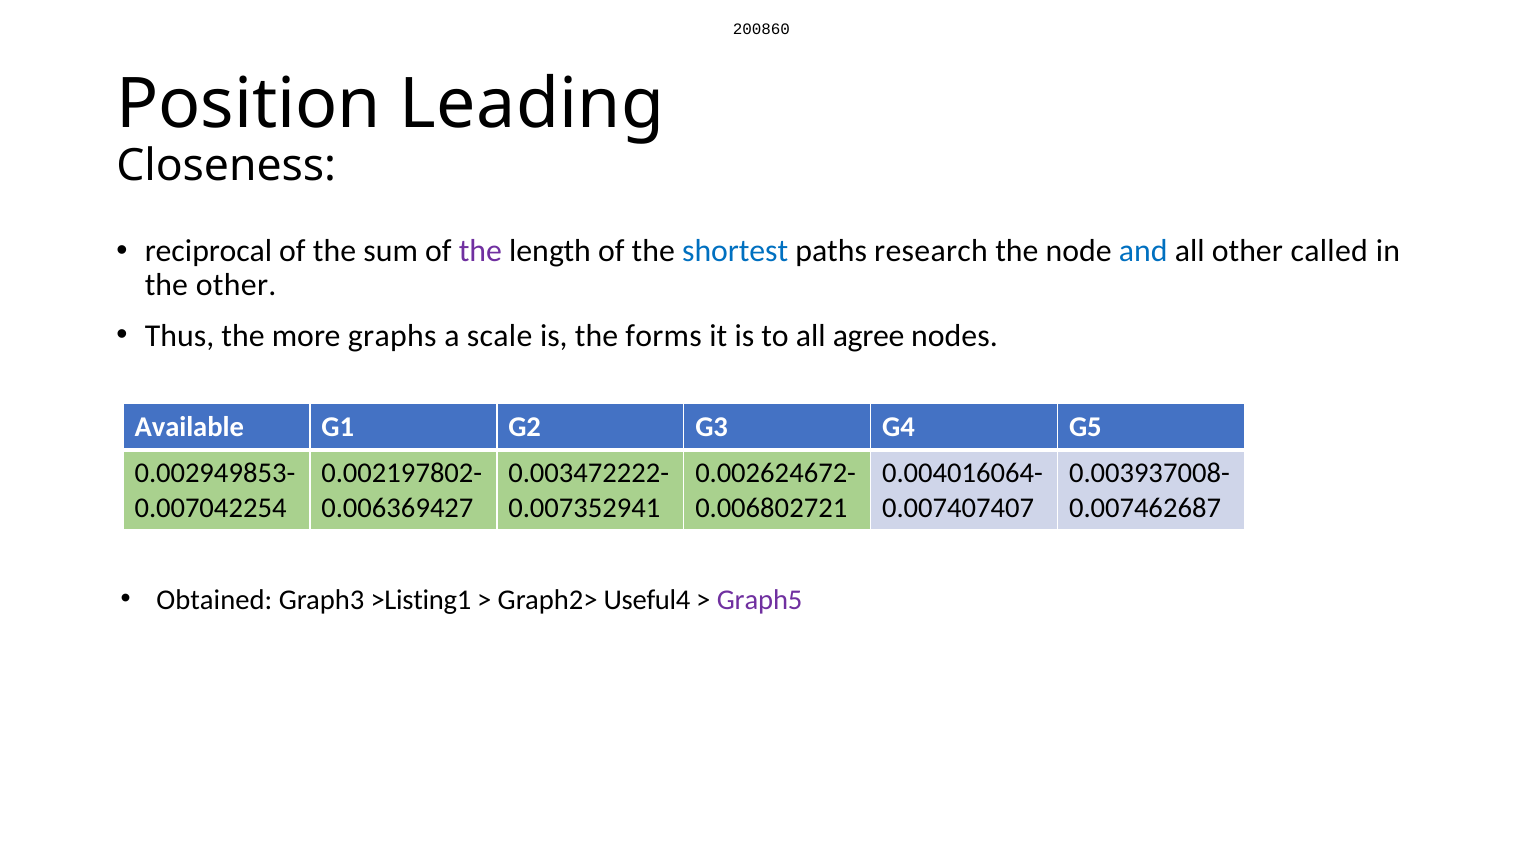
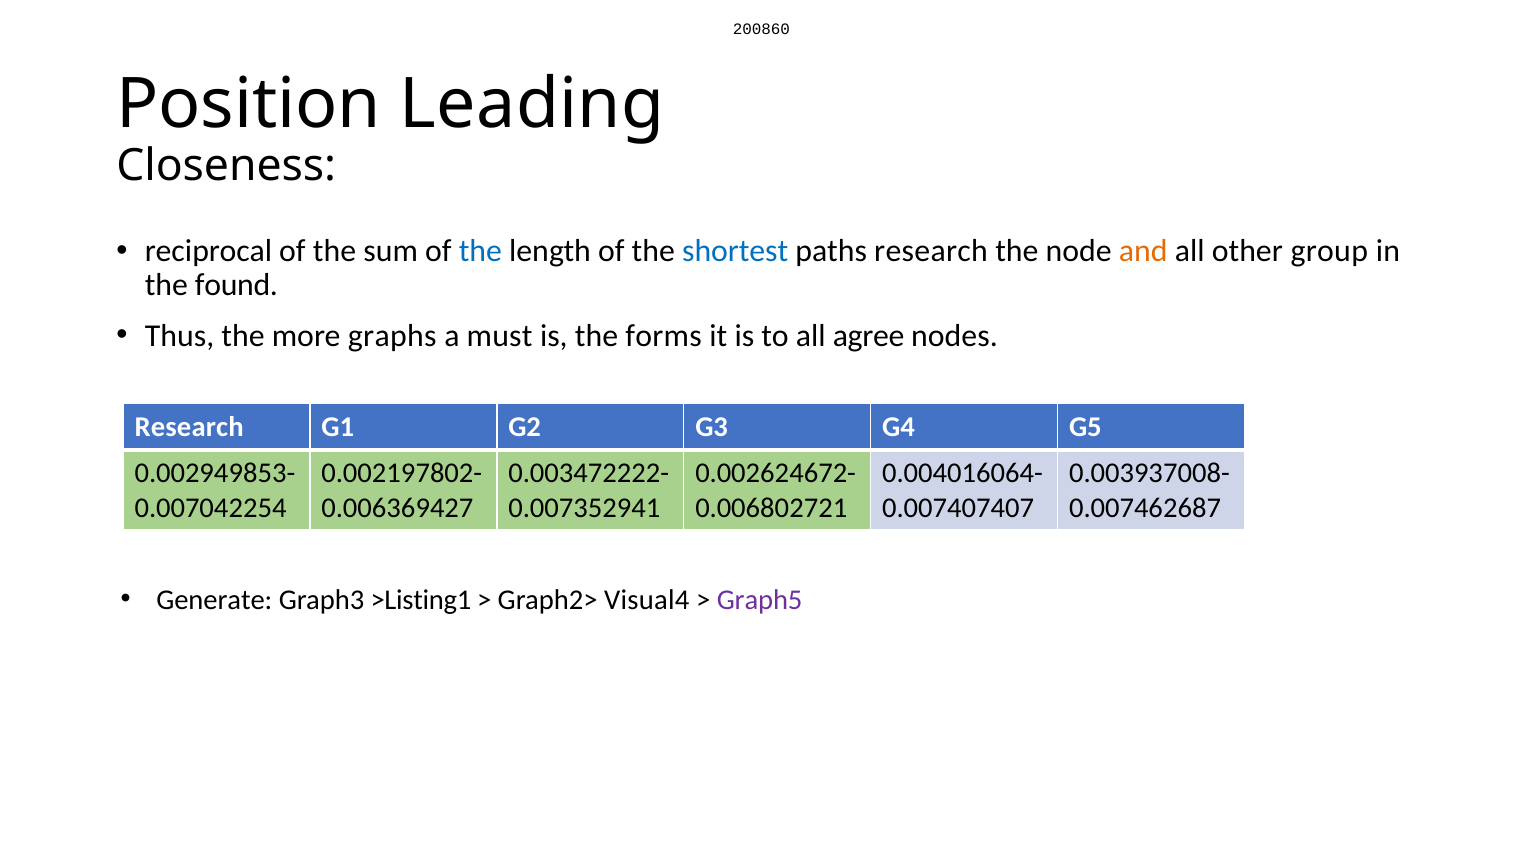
the at (480, 251) colour: purple -> blue
and colour: blue -> orange
called: called -> group
the other: other -> found
scale: scale -> must
Available at (189, 427): Available -> Research
Obtained: Obtained -> Generate
Useful4: Useful4 -> Visual4
